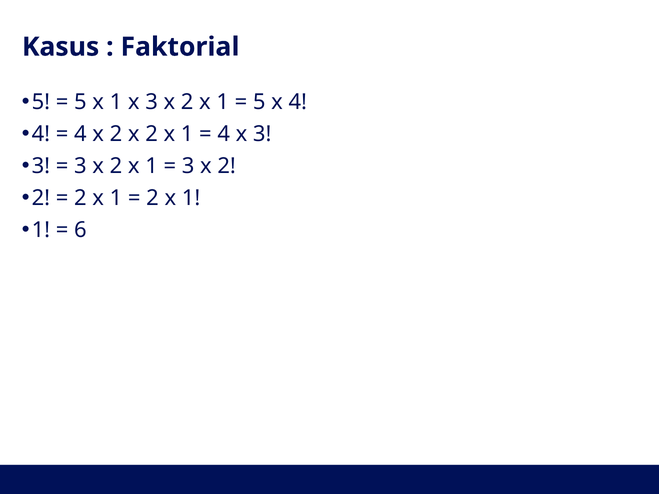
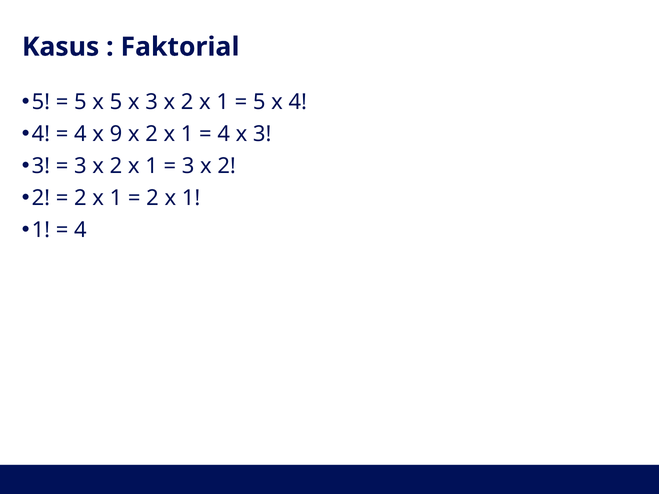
5 x 1: 1 -> 5
4 x 2: 2 -> 9
6 at (80, 230): 6 -> 4
